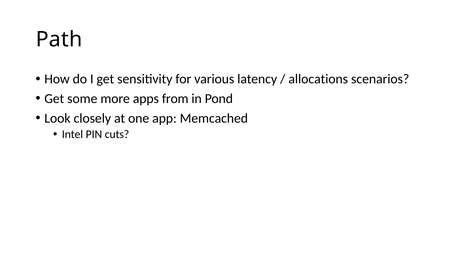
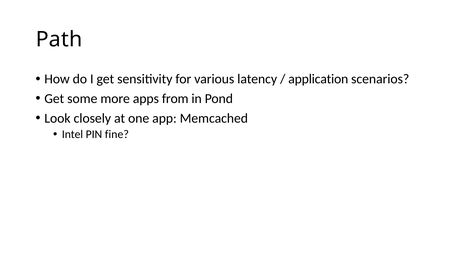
allocations: allocations -> application
cuts: cuts -> fine
